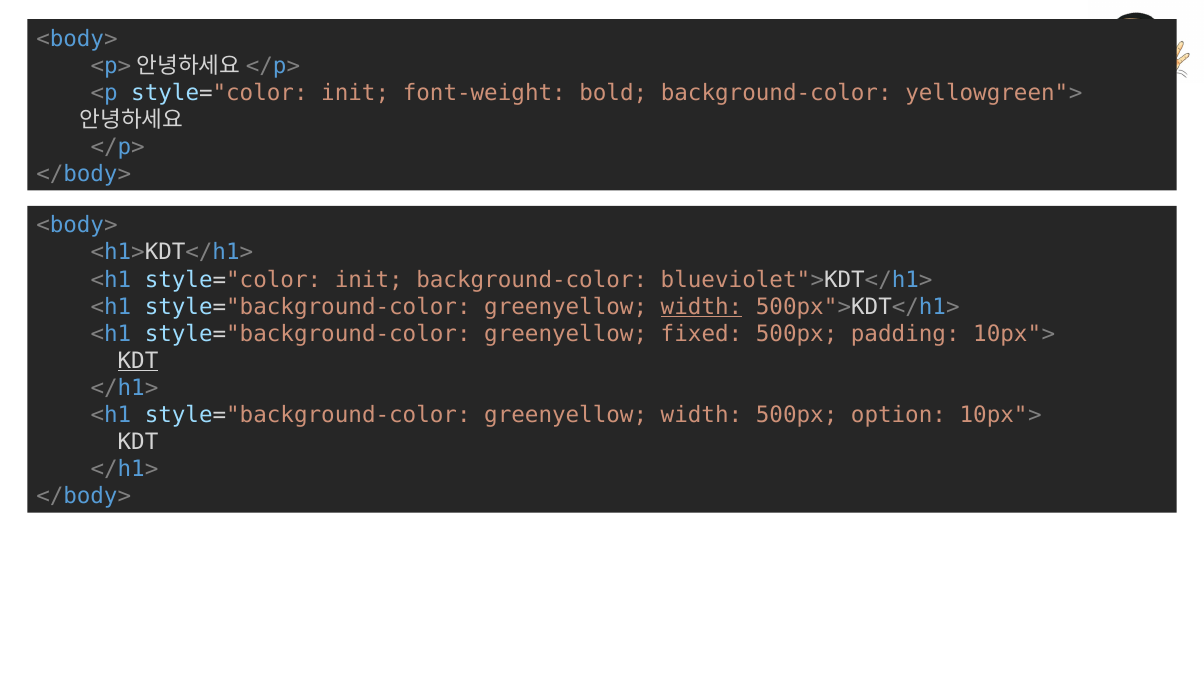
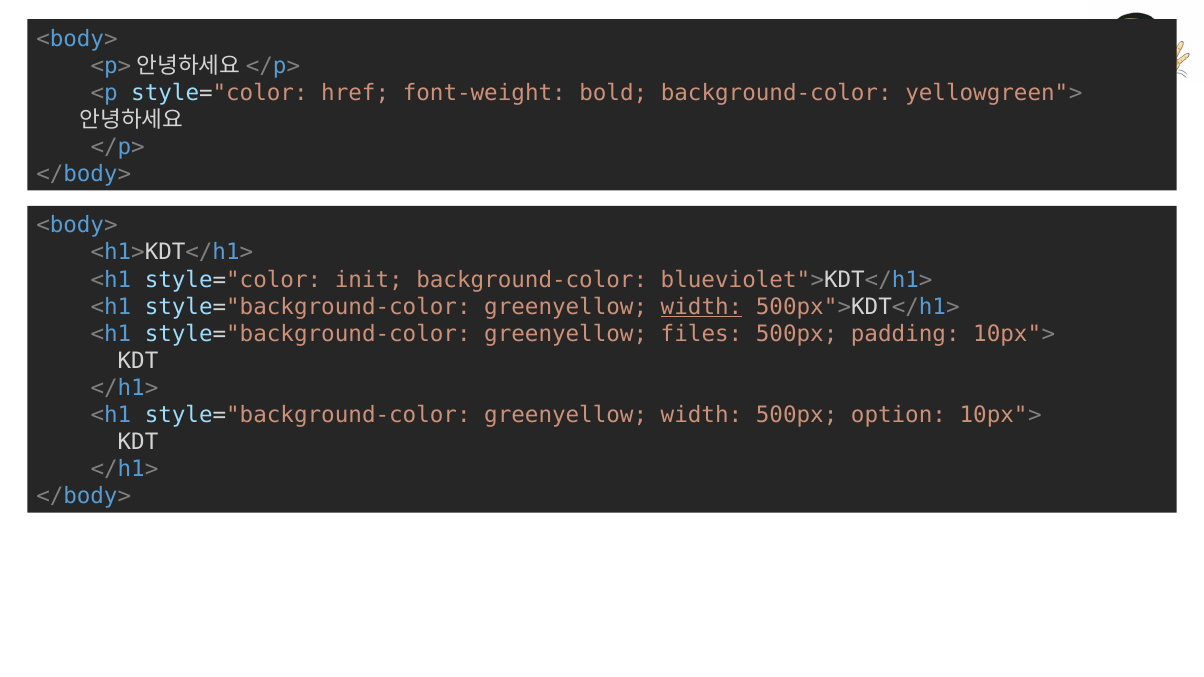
<p style="color init: init -> href
fixed: fixed -> files
KDT at (138, 361) underline: present -> none
